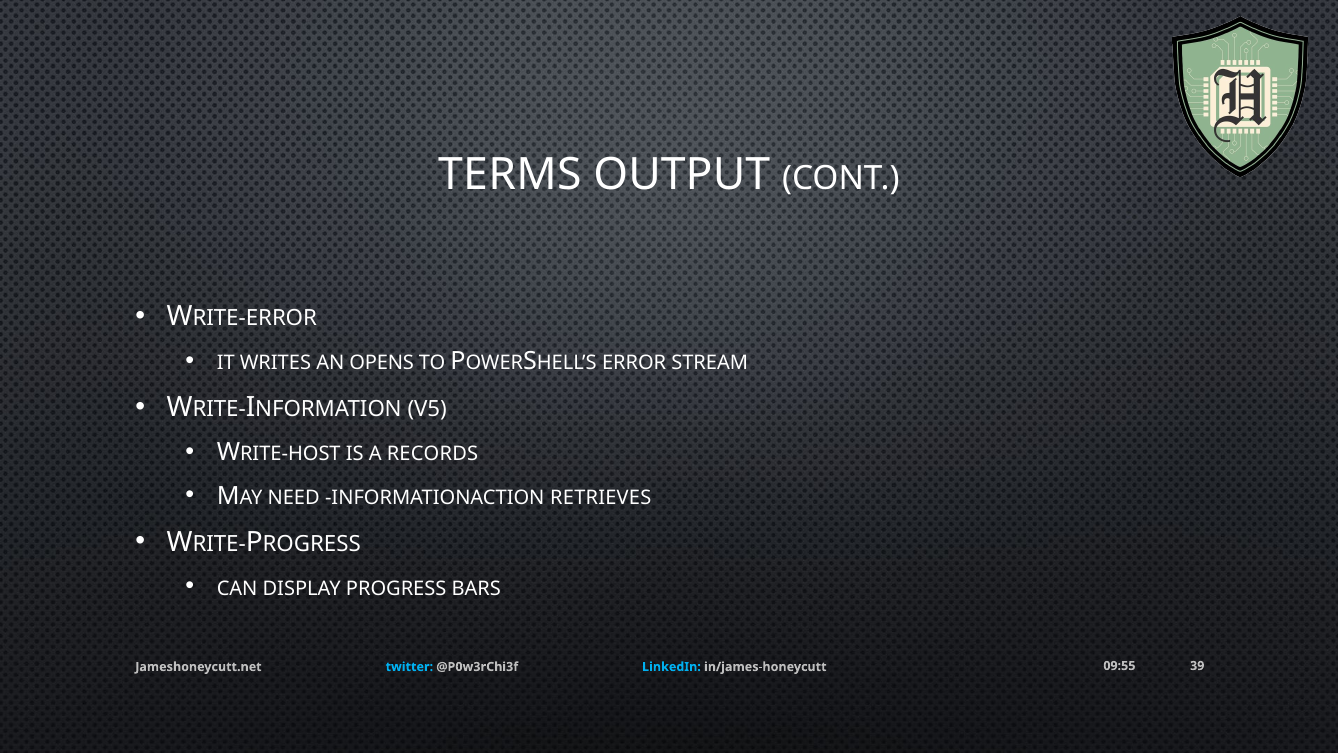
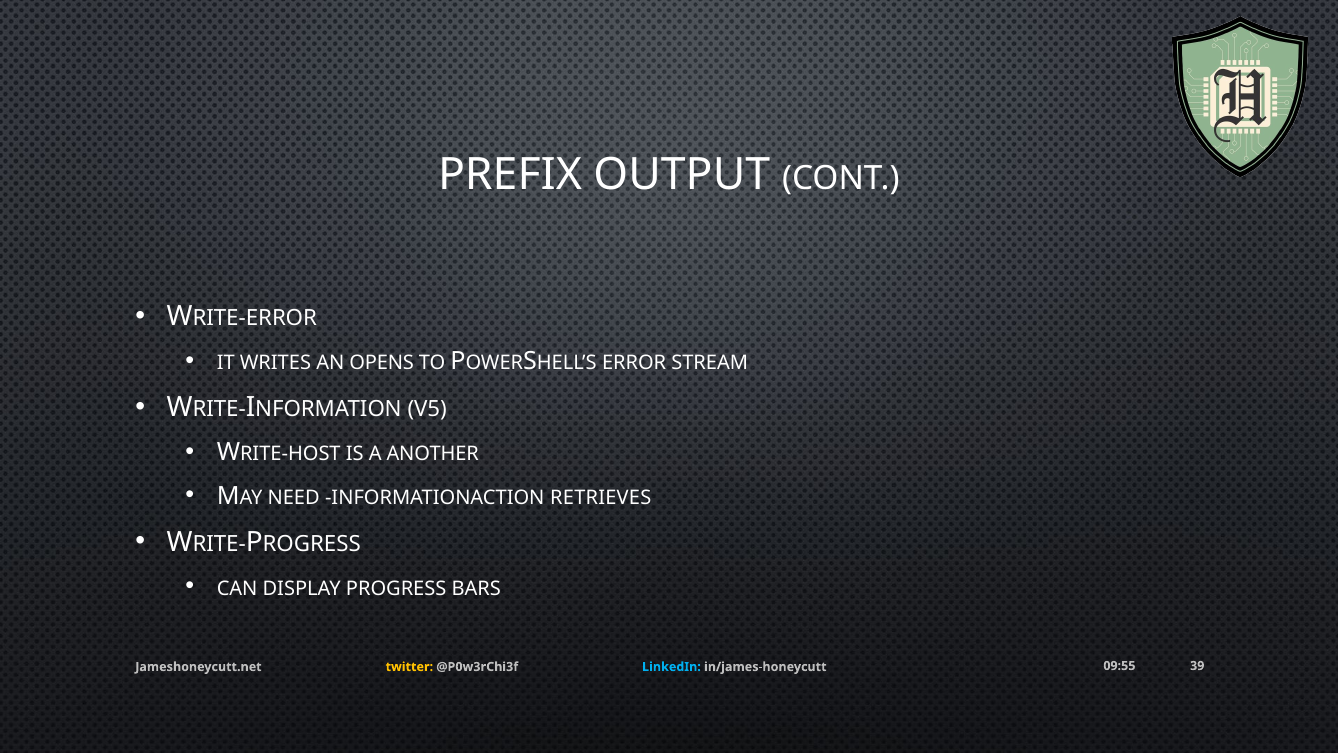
TERMS: TERMS -> PREFIX
RECORDS: RECORDS -> ANOTHER
twitter colour: light blue -> yellow
